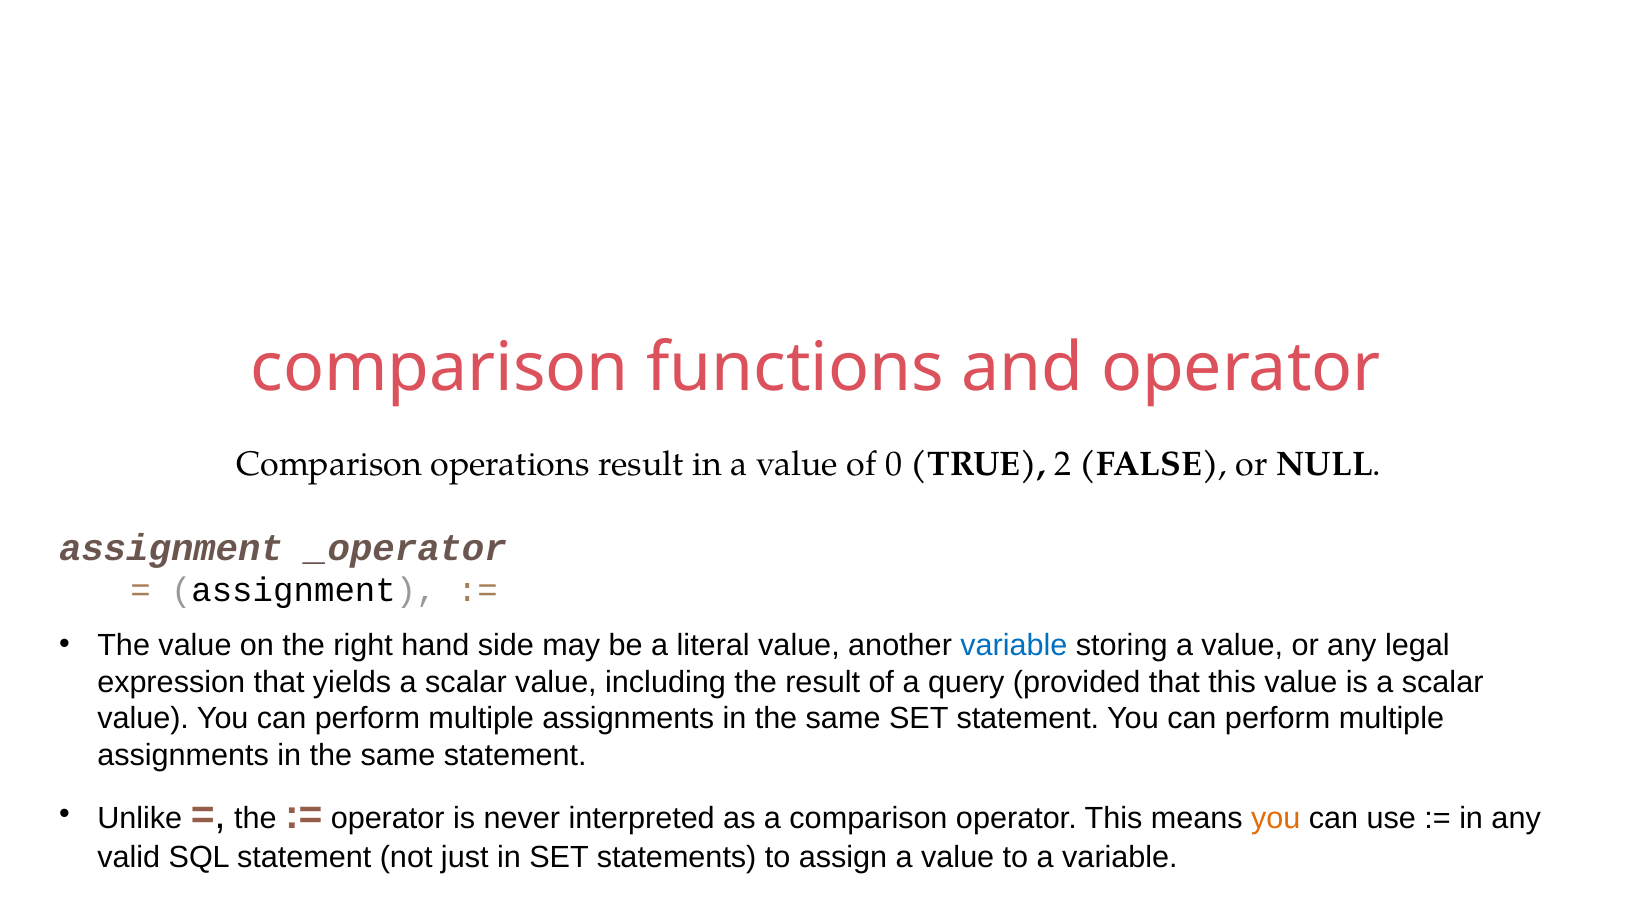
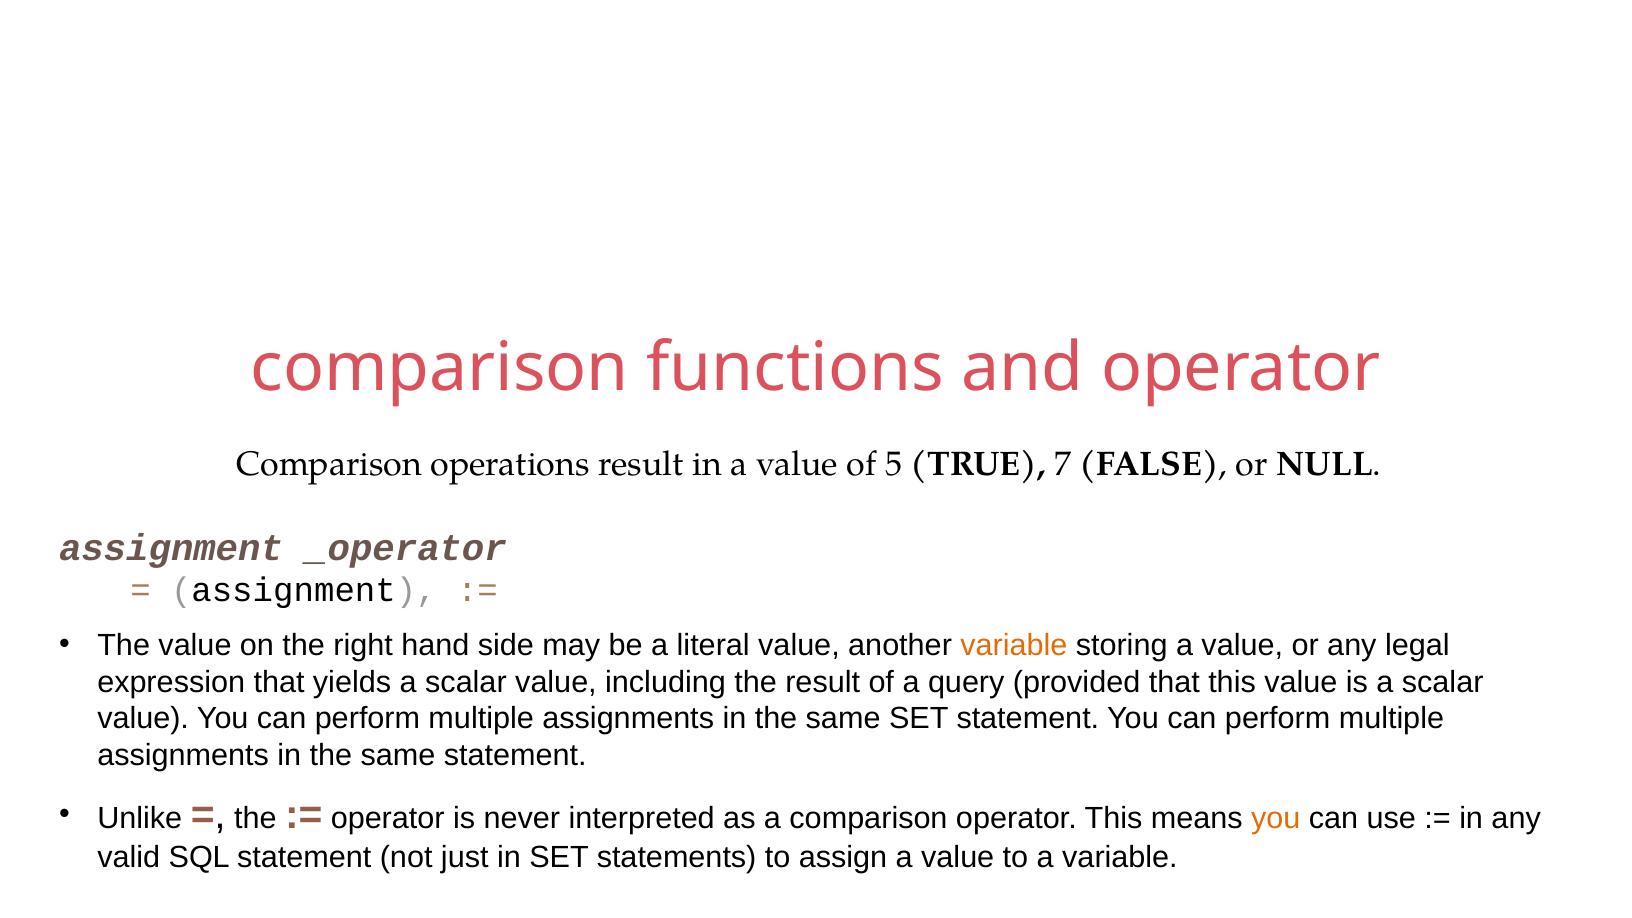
0: 0 -> 5
2: 2 -> 7
variable at (1014, 645) colour: blue -> orange
